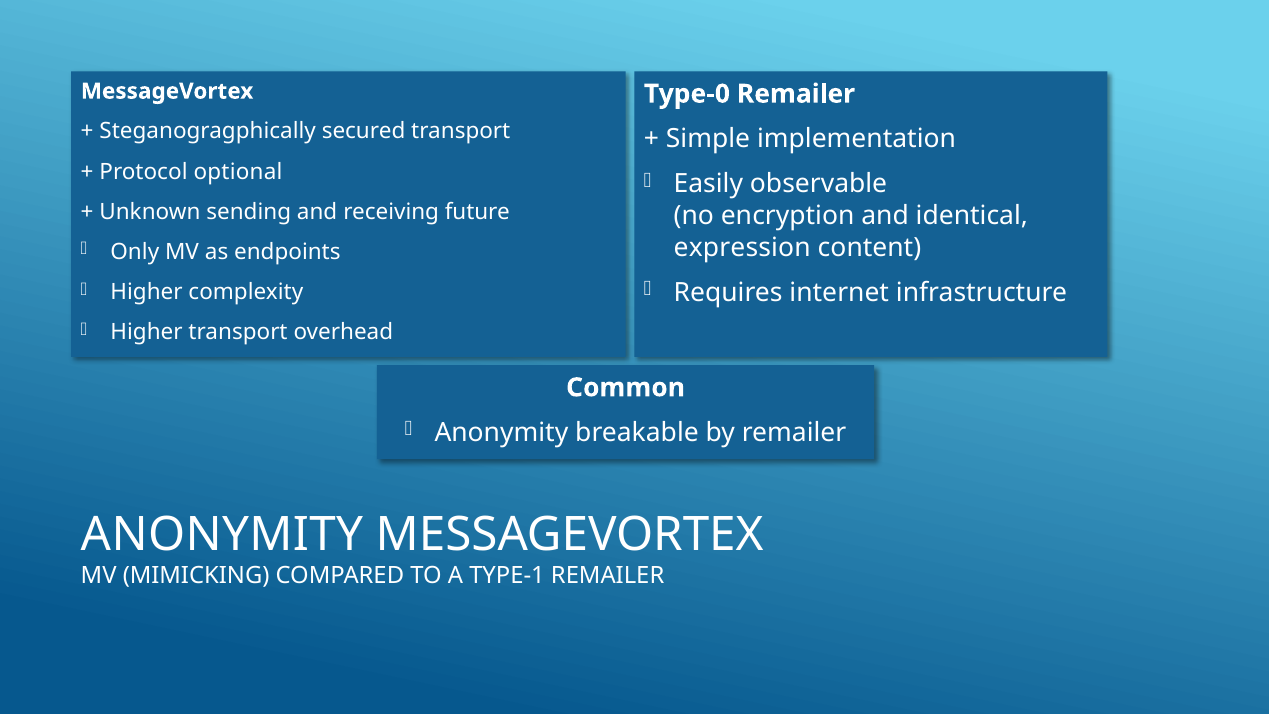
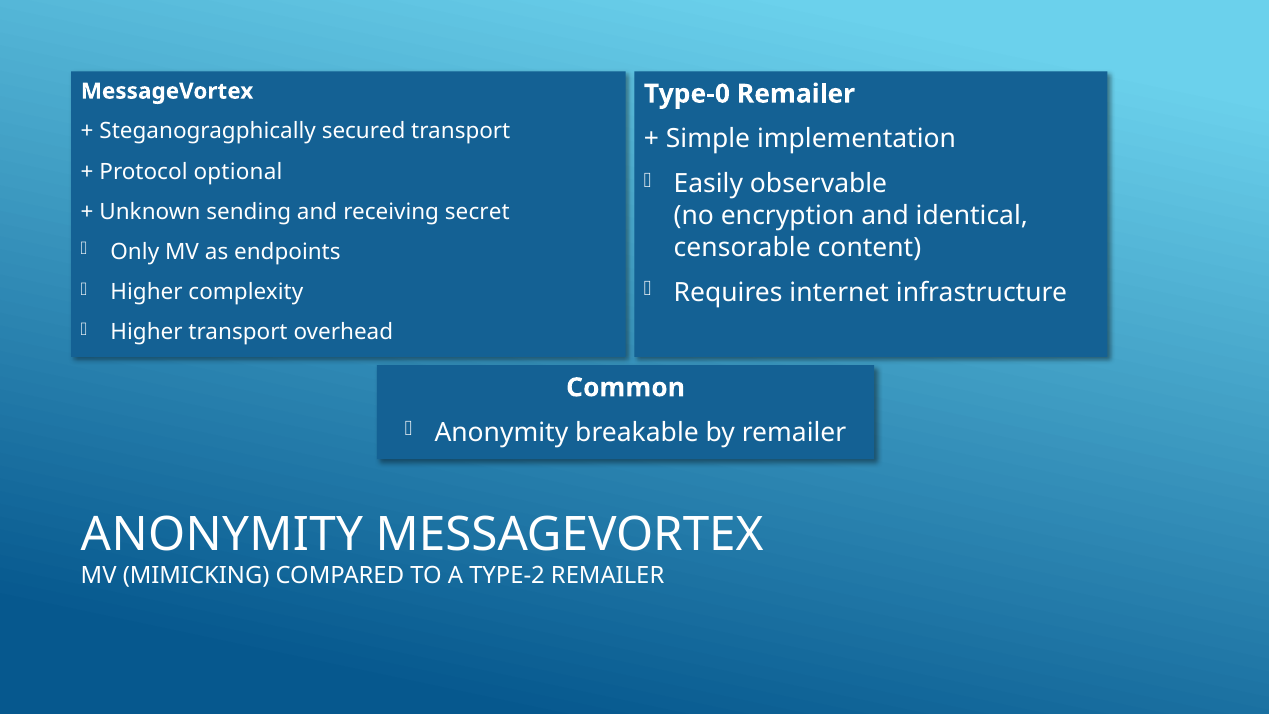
future: future -> secret
expression: expression -> censorable
TYPE-1: TYPE-1 -> TYPE-2
